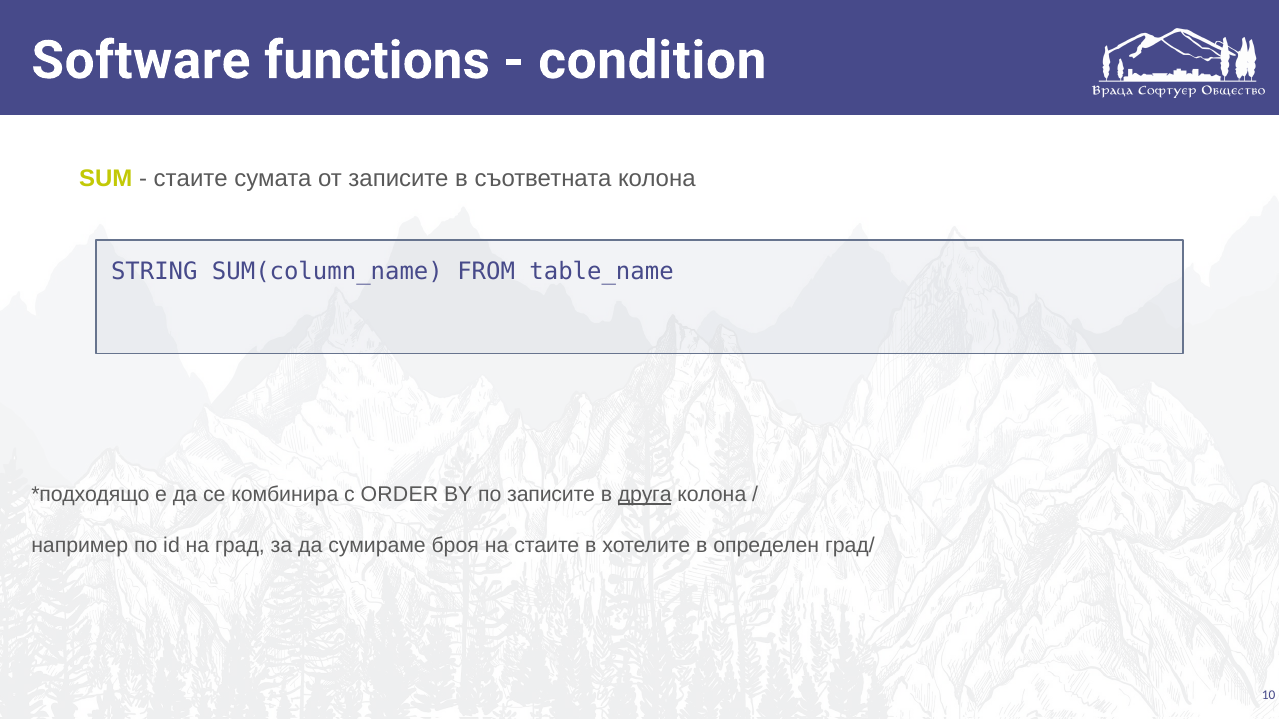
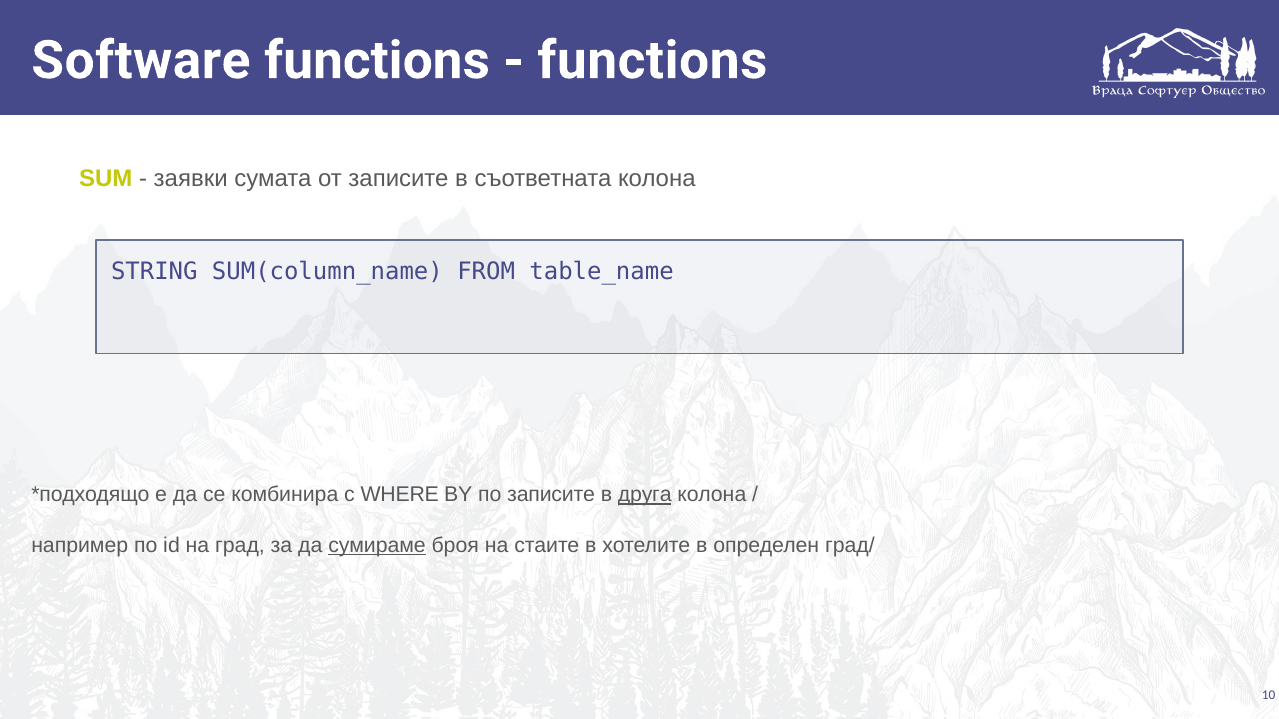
condition at (652, 61): condition -> functions
стаите at (191, 178): стаите -> заявки
ORDER: ORDER -> WHERE
сумираме underline: none -> present
